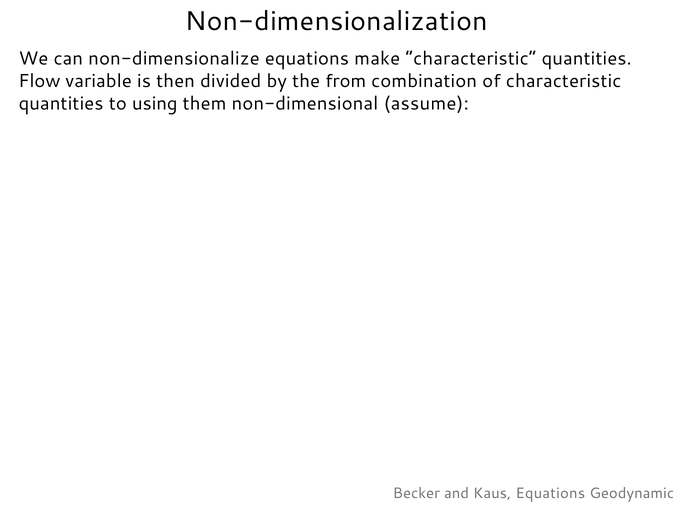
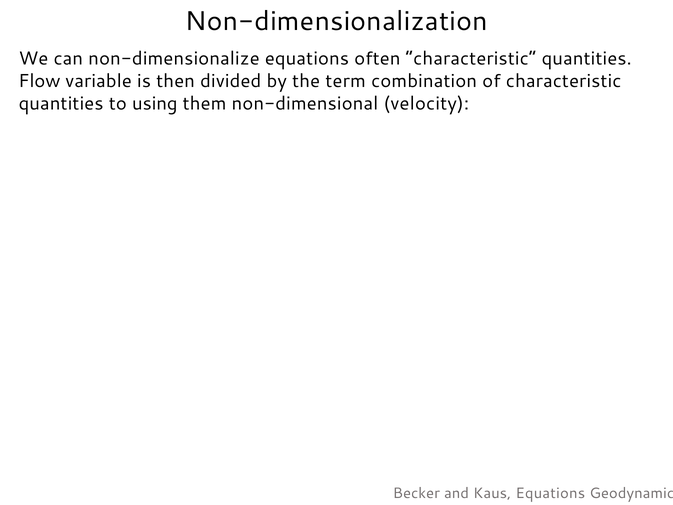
make: make -> often
from: from -> term
assume: assume -> velocity
